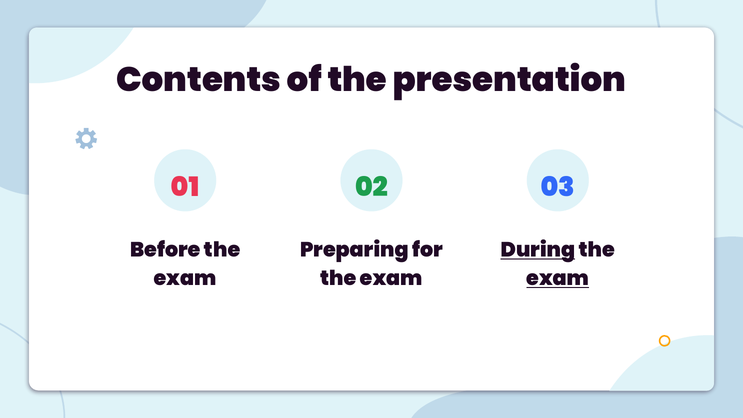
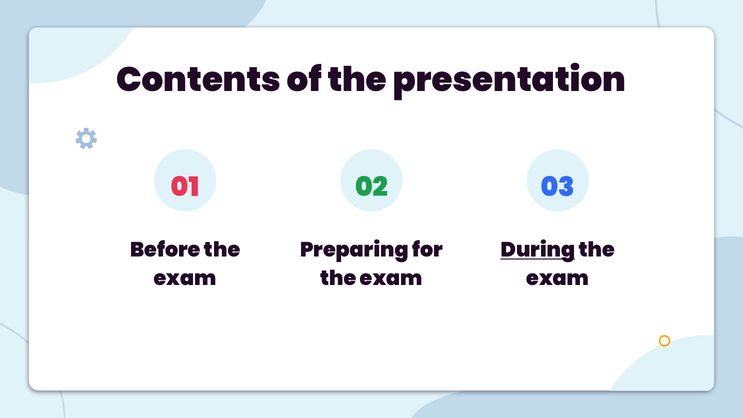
exam at (558, 279) underline: present -> none
